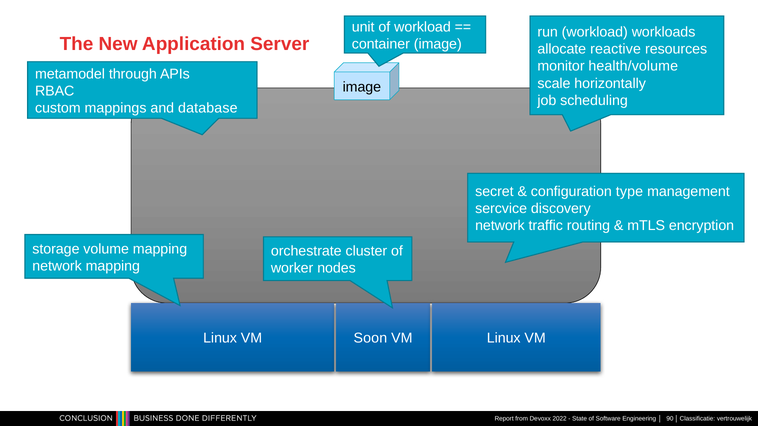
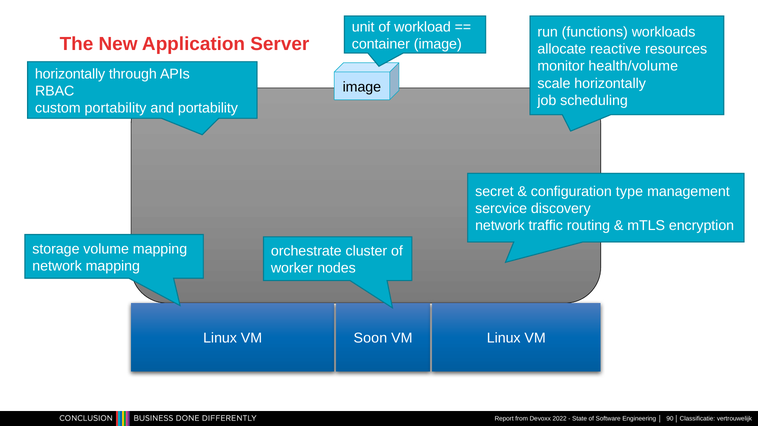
run workload: workload -> functions
metamodel at (70, 74): metamodel -> horizontally
custom mappings: mappings -> portability
and database: database -> portability
